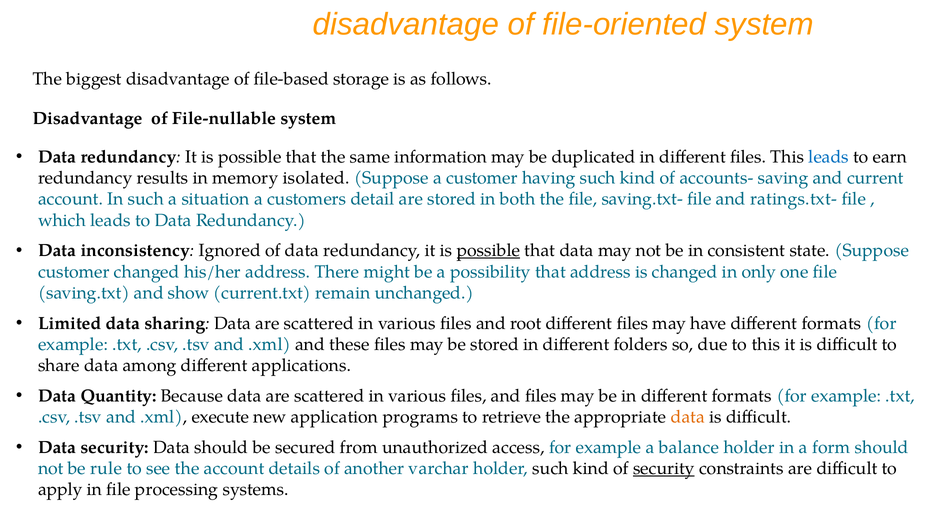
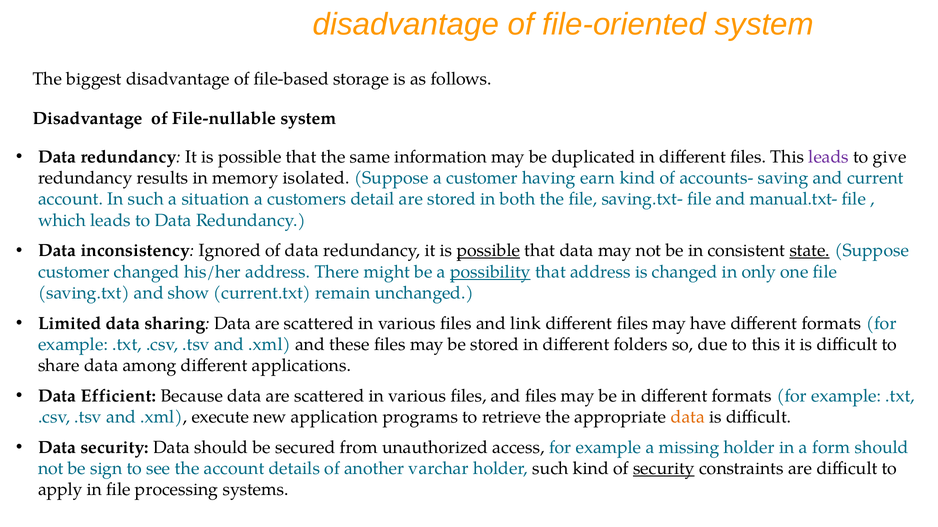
leads at (829, 157) colour: blue -> purple
earn: earn -> give
having such: such -> earn
ratings.txt-: ratings.txt- -> manual.txt-
state underline: none -> present
possibility underline: none -> present
root: root -> link
Quantity: Quantity -> Efficient
balance: balance -> missing
rule: rule -> sign
